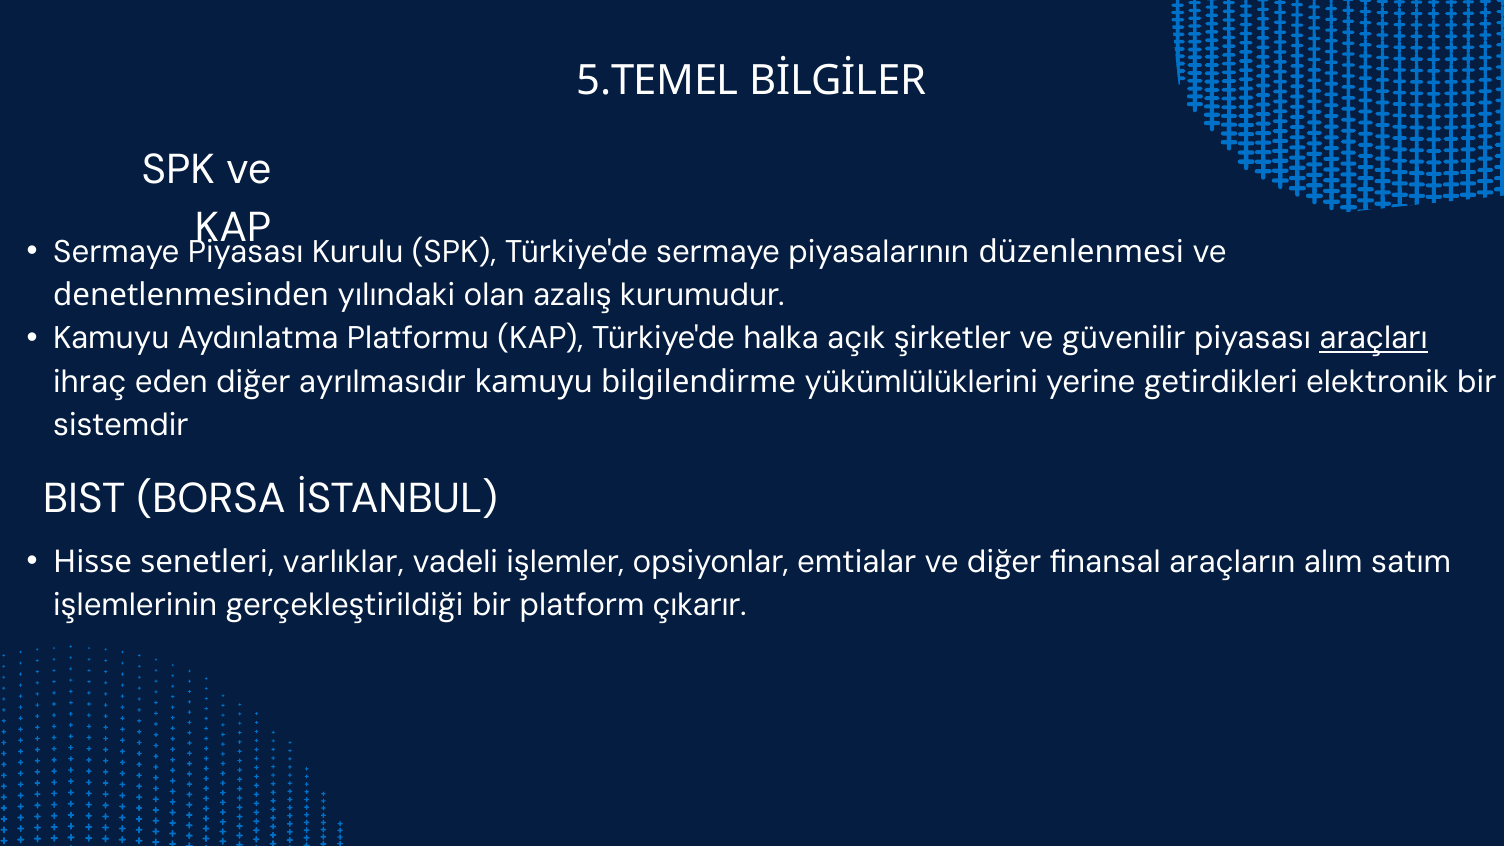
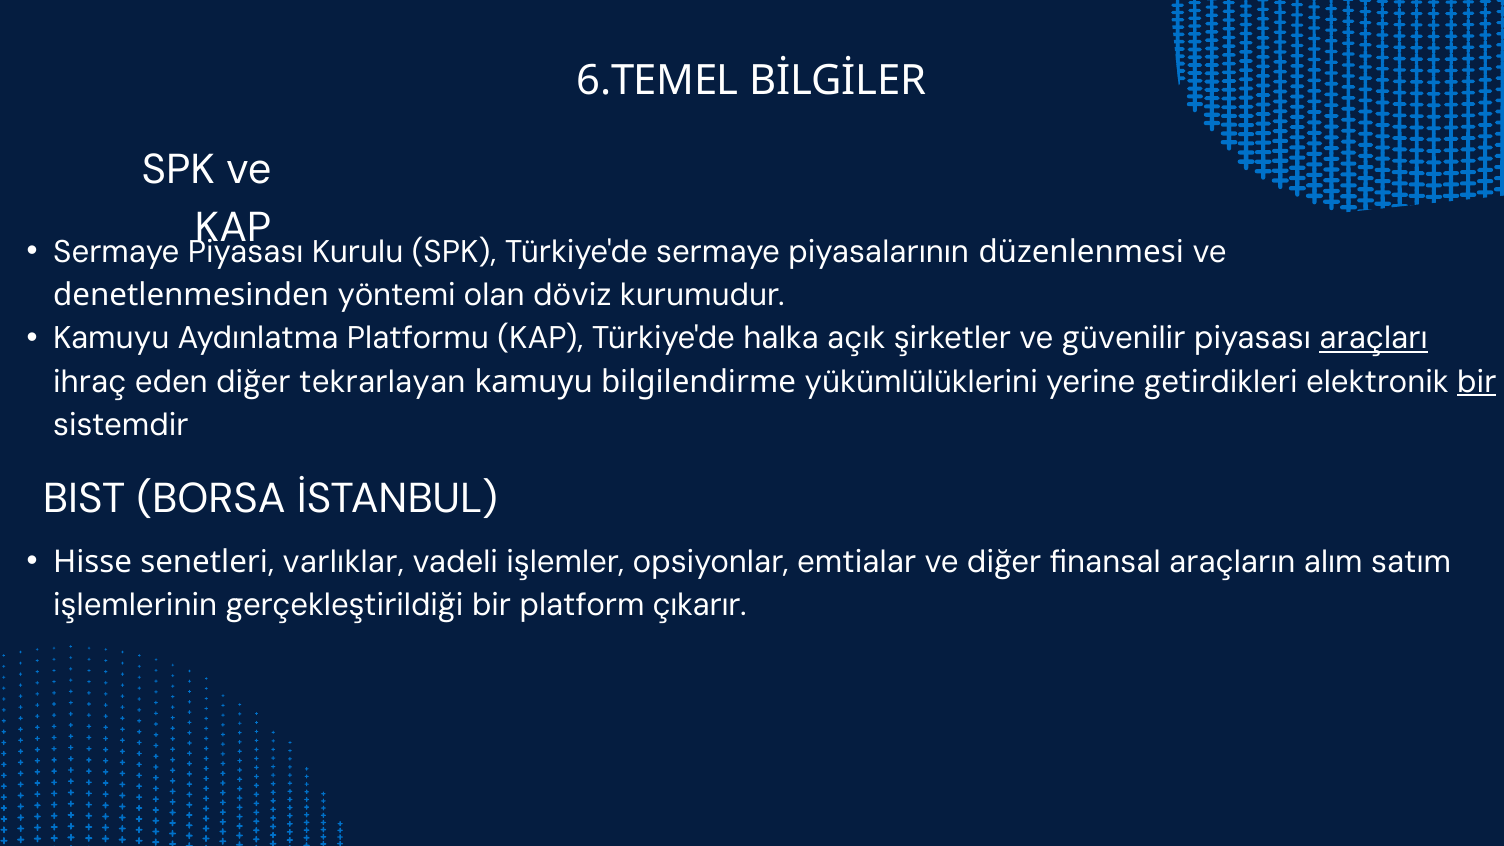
5.TEMEL: 5.TEMEL -> 6.TEMEL
yılındaki: yılındaki -> yöntemi
azalış: azalış -> döviz
ayrılmasıdır: ayrılmasıdır -> tekrarlayan
bir at (1477, 382) underline: none -> present
